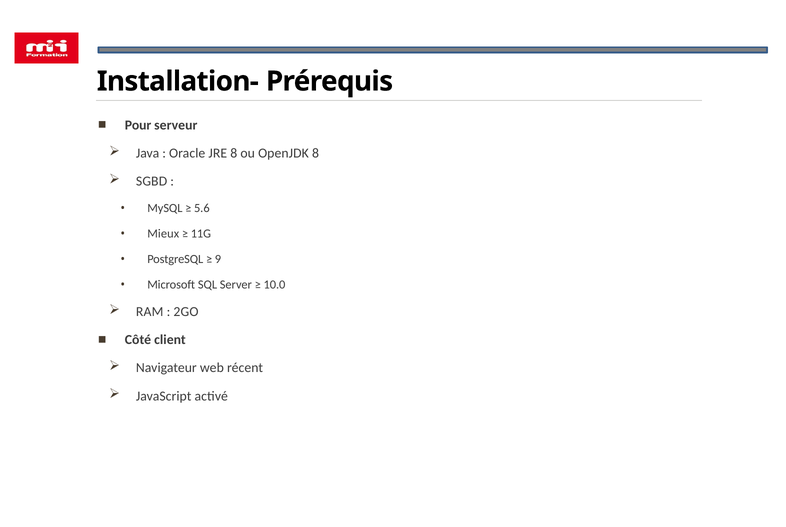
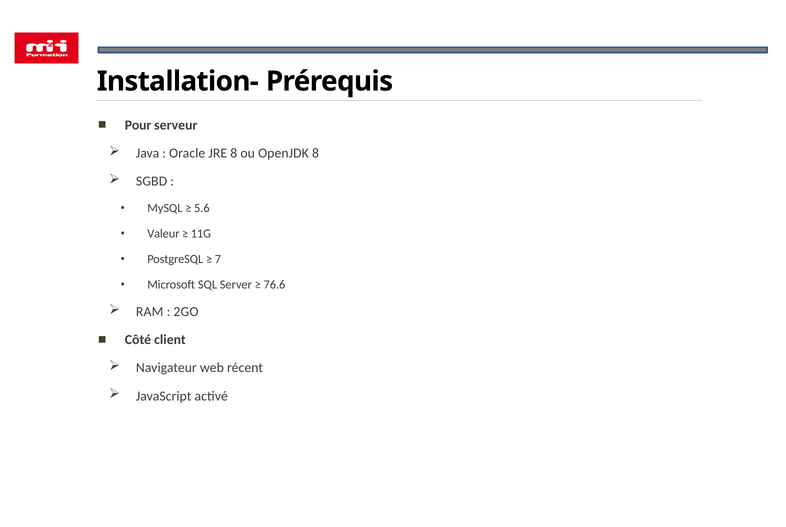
Mieux: Mieux -> Valeur
9: 9 -> 7
10.0: 10.0 -> 76.6
